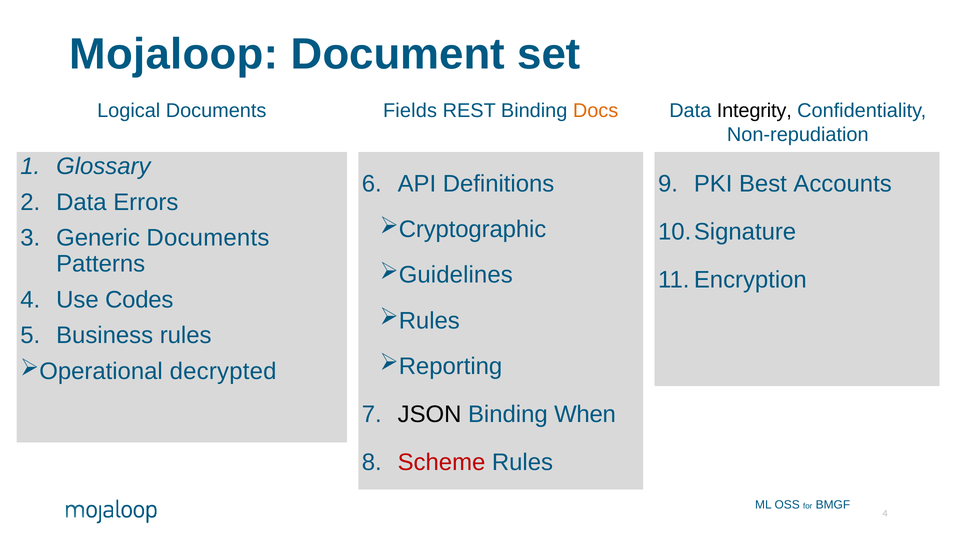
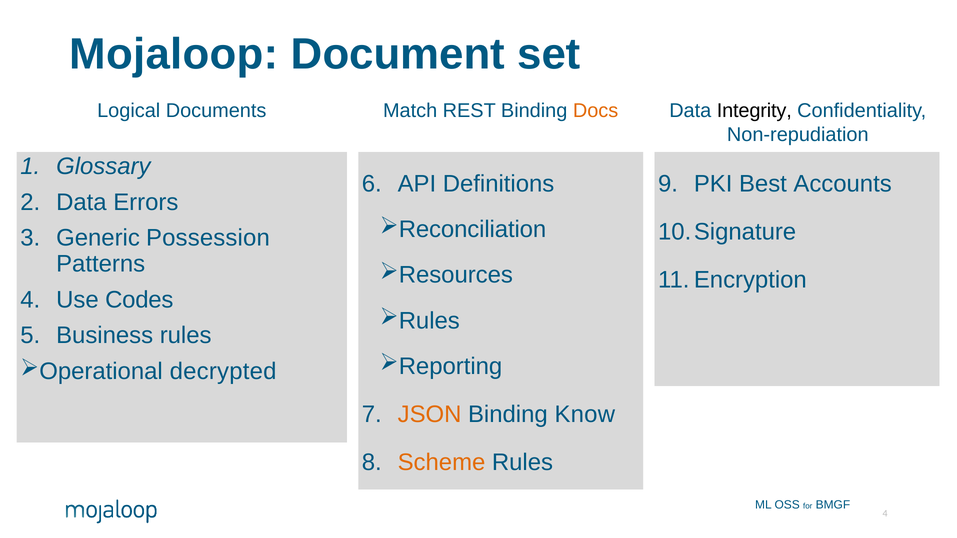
Fields: Fields -> Match
Cryptographic: Cryptographic -> Reconciliation
Generic Documents: Documents -> Possession
Guidelines: Guidelines -> Resources
JSON colour: black -> orange
When: When -> Know
Scheme colour: red -> orange
